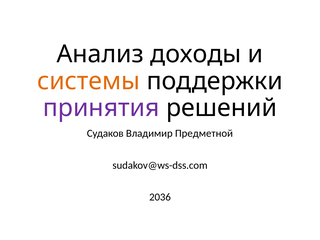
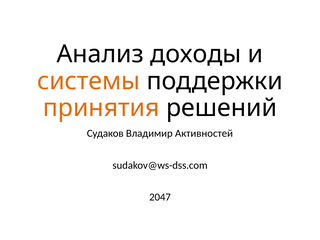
принятия colour: purple -> orange
Предметной: Предметной -> Активностей
2036: 2036 -> 2047
